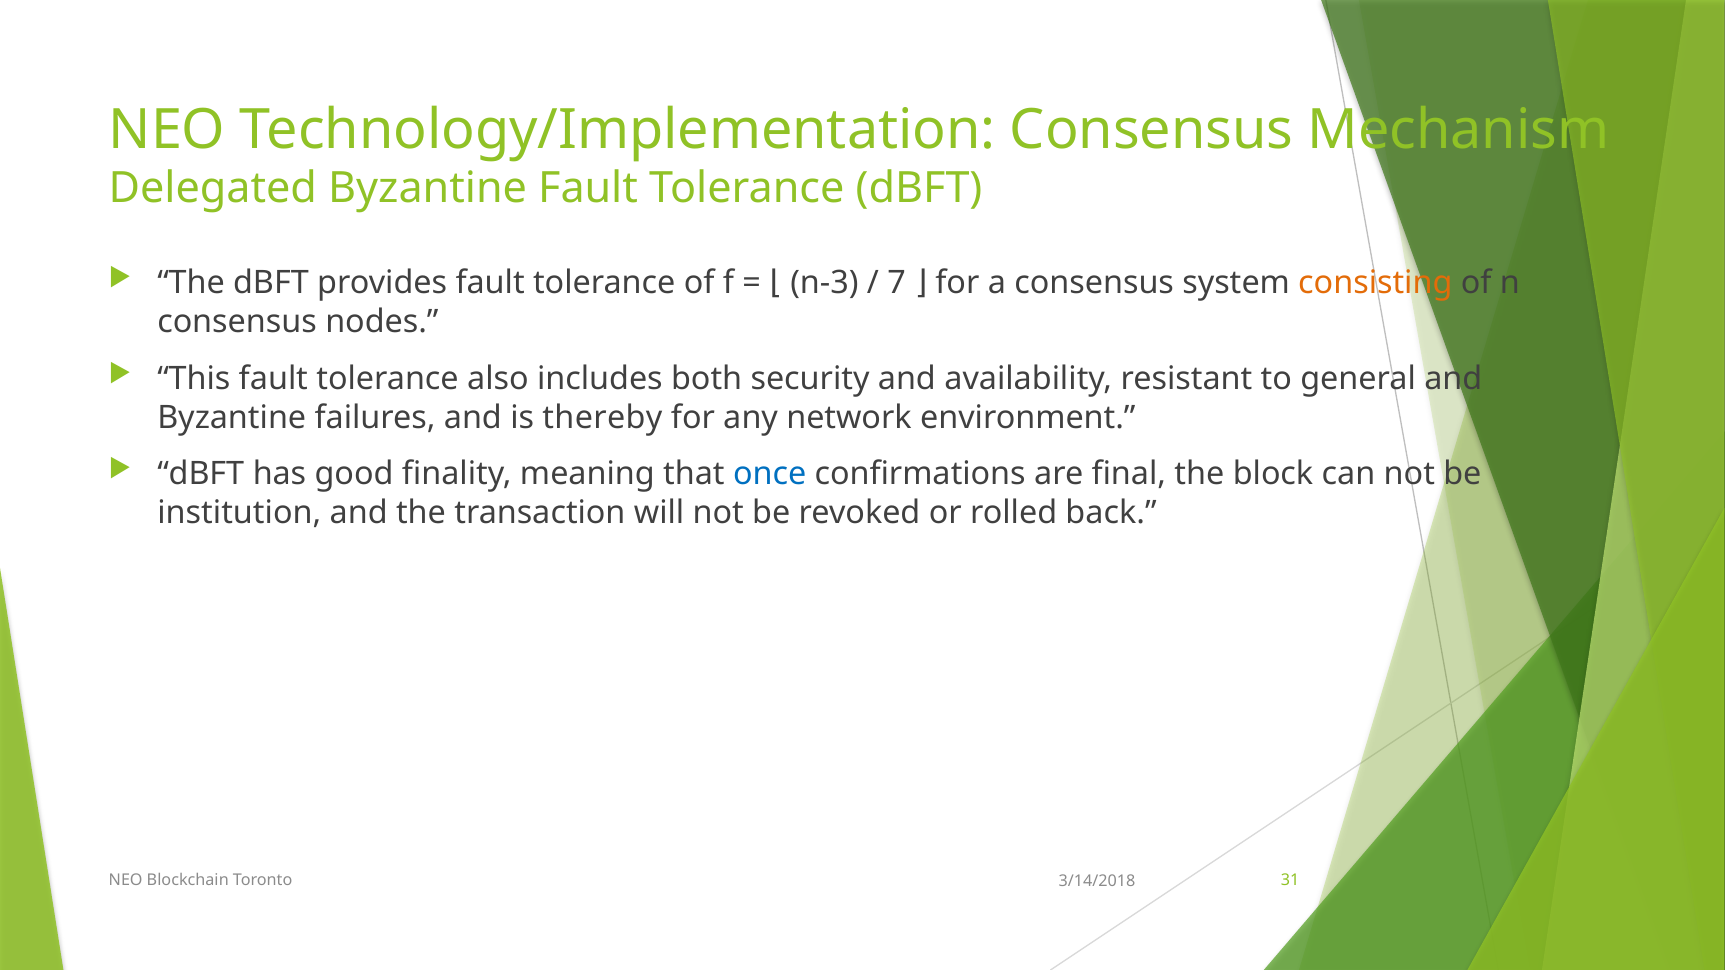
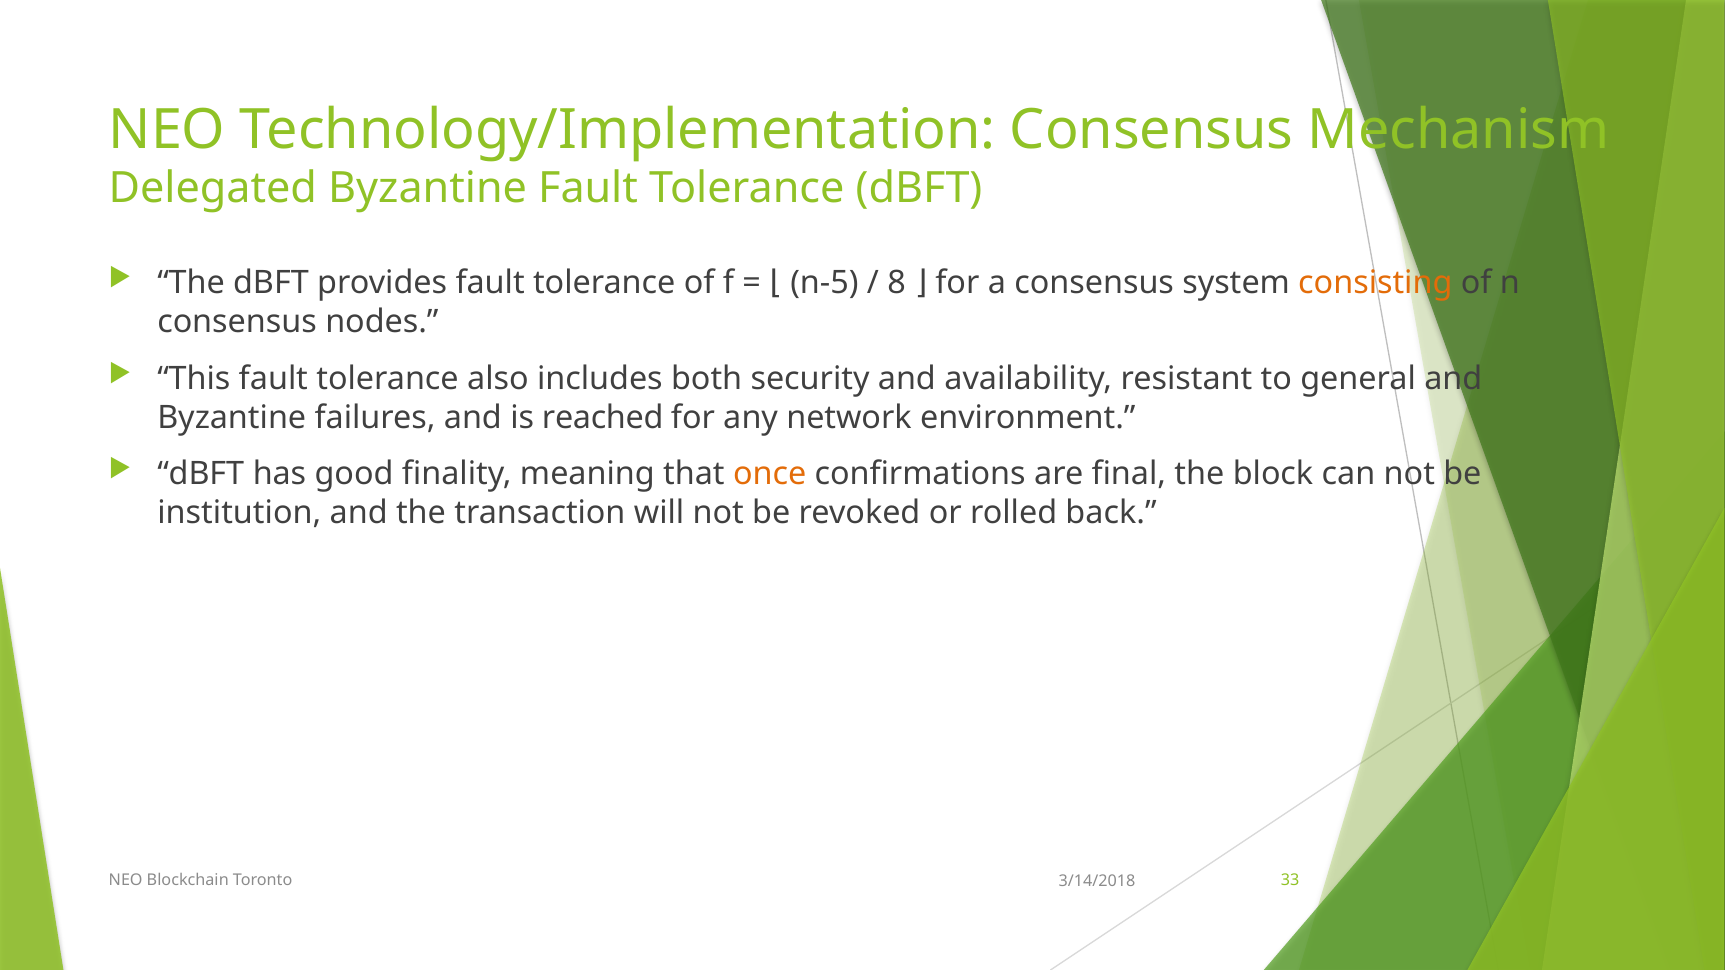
n-3: n-3 -> n-5
7: 7 -> 8
thereby: thereby -> reached
once colour: blue -> orange
31: 31 -> 33
